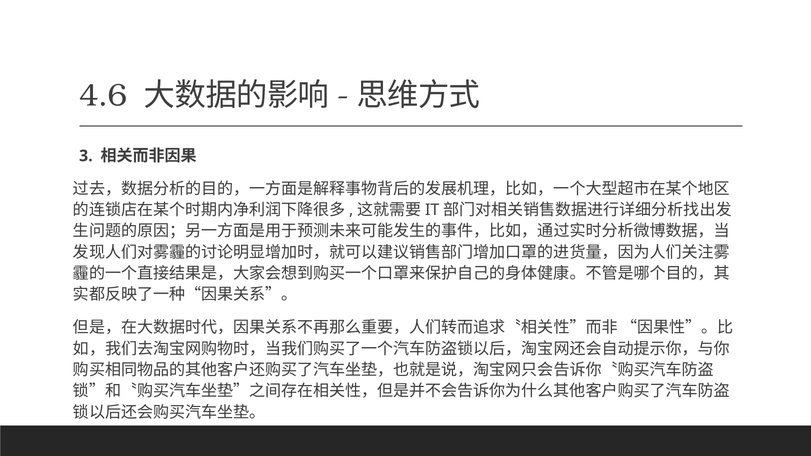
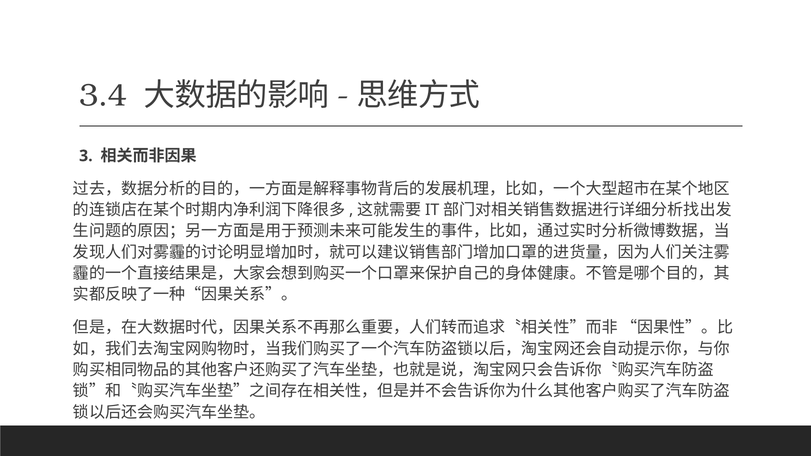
4.6: 4.6 -> 3.4
